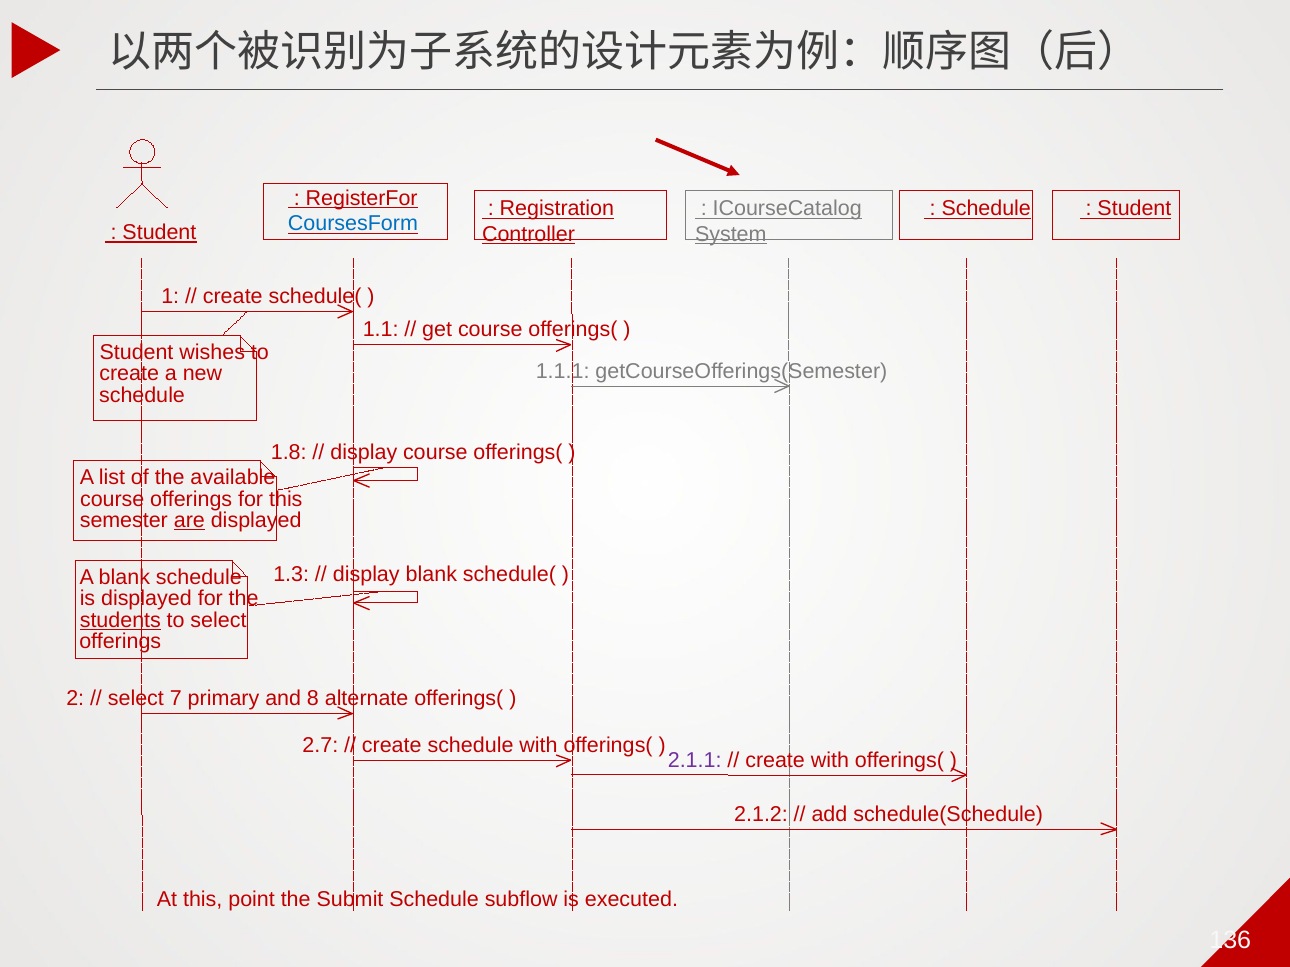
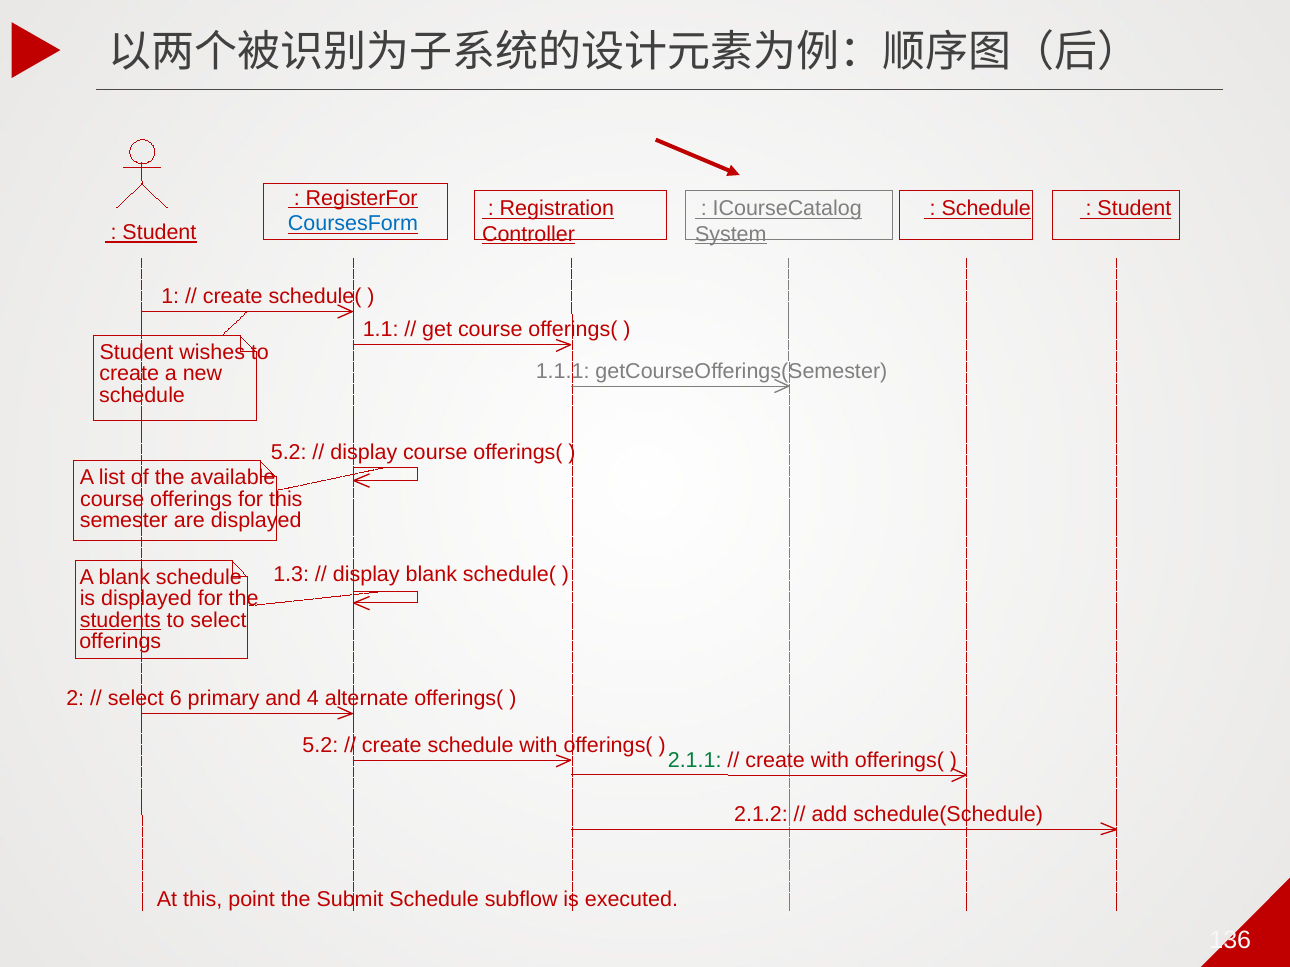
1.8 at (289, 453): 1.8 -> 5.2
are underline: present -> none
7: 7 -> 6
8: 8 -> 4
2.7 at (320, 745): 2.7 -> 5.2
2.1.1 colour: purple -> green
